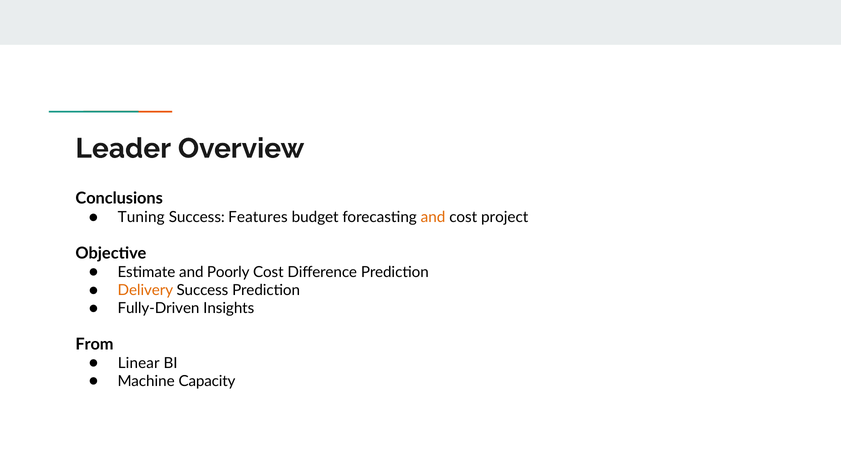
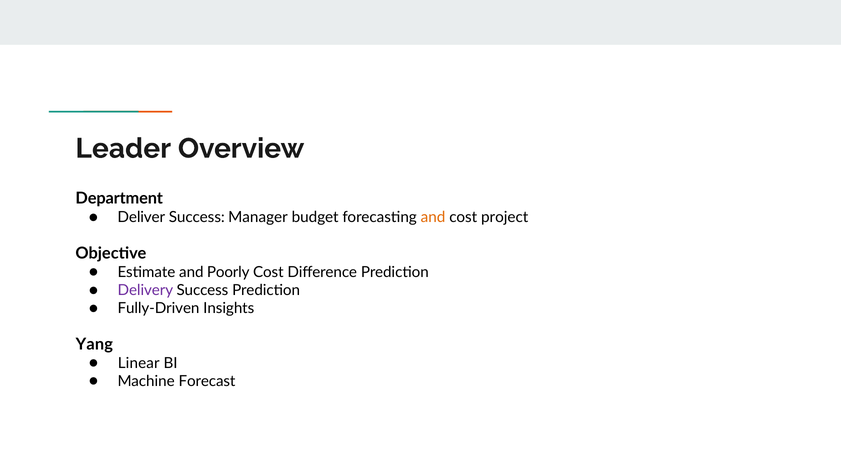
Conclusions: Conclusions -> Department
Tuning: Tuning -> Deliver
Features: Features -> Manager
Delivery colour: orange -> purple
From: From -> Yang
Capacity: Capacity -> Forecast
